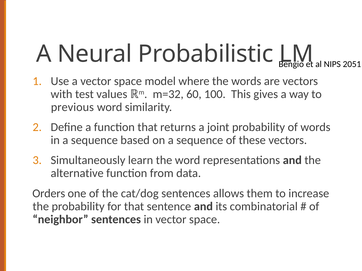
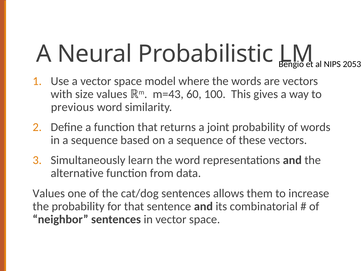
2051: 2051 -> 2053
test: test -> size
m=32: m=32 -> m=43
Orders at (49, 194): Orders -> Values
